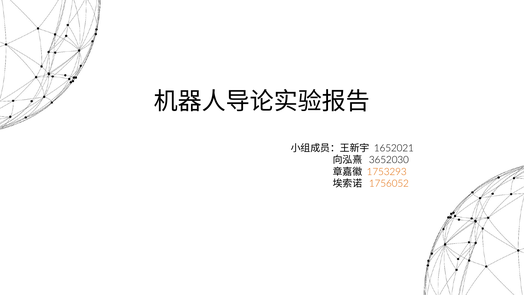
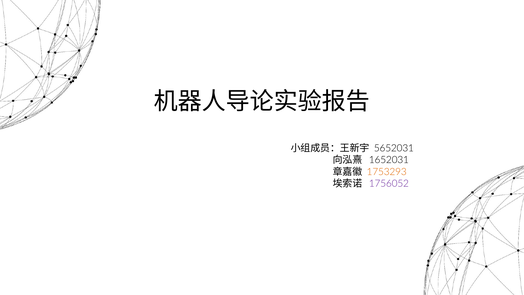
1652021: 1652021 -> 5652031
3652030: 3652030 -> 1652031
1756052 colour: orange -> purple
